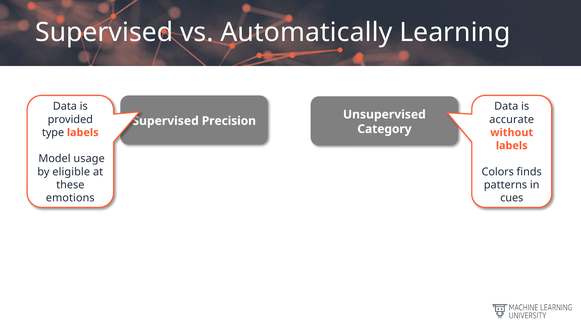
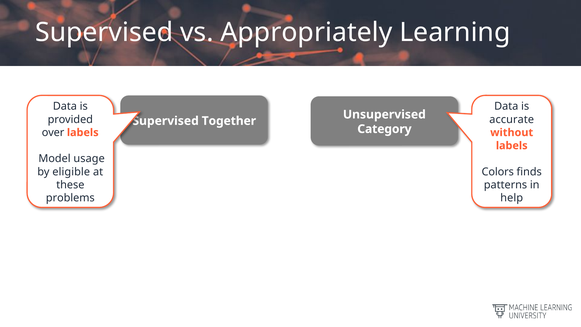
Automatically: Automatically -> Appropriately
Precision: Precision -> Together
type: type -> over
emotions: emotions -> problems
cues: cues -> help
